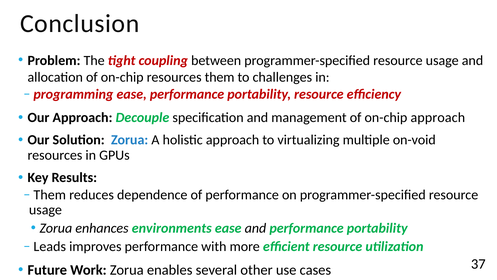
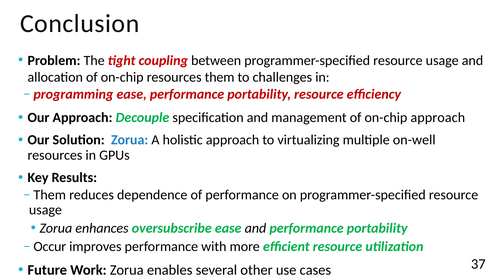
on-void: on-void -> on-well
environments: environments -> oversubscribe
Leads: Leads -> Occur
